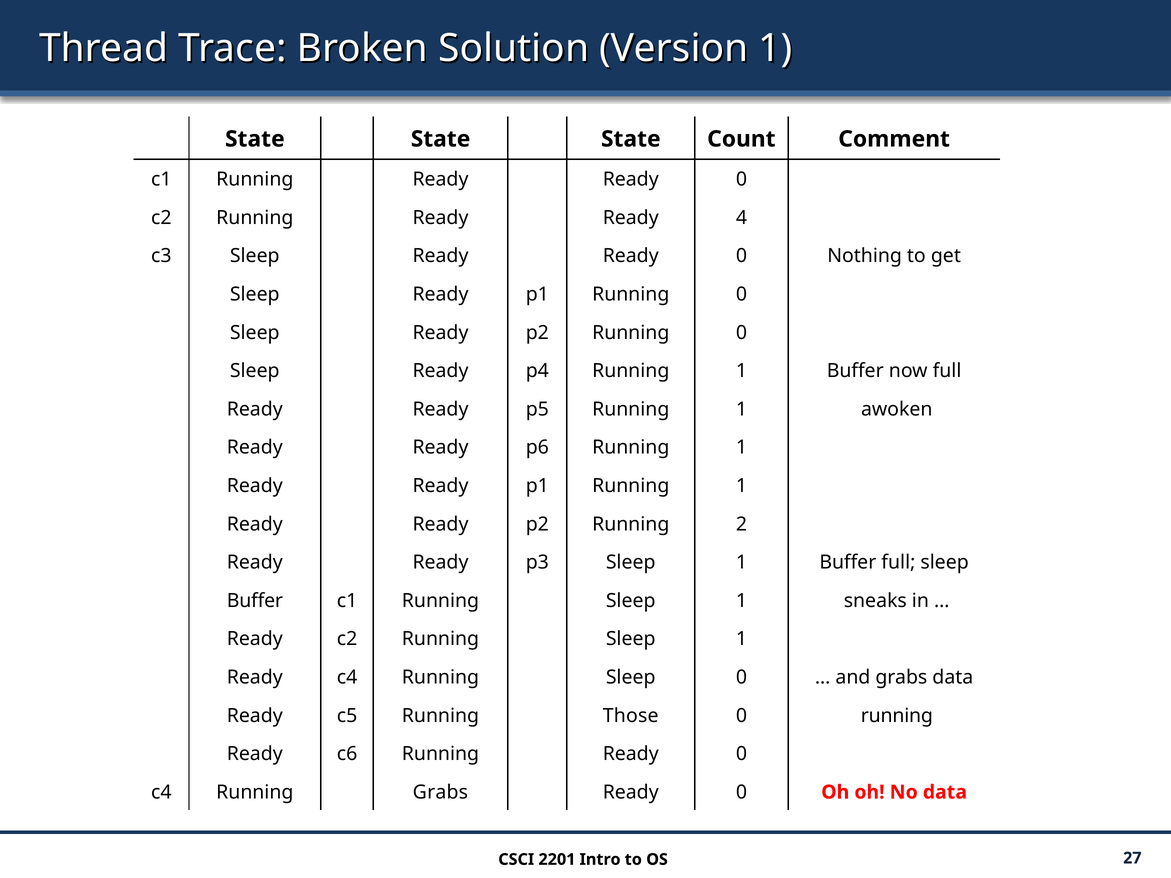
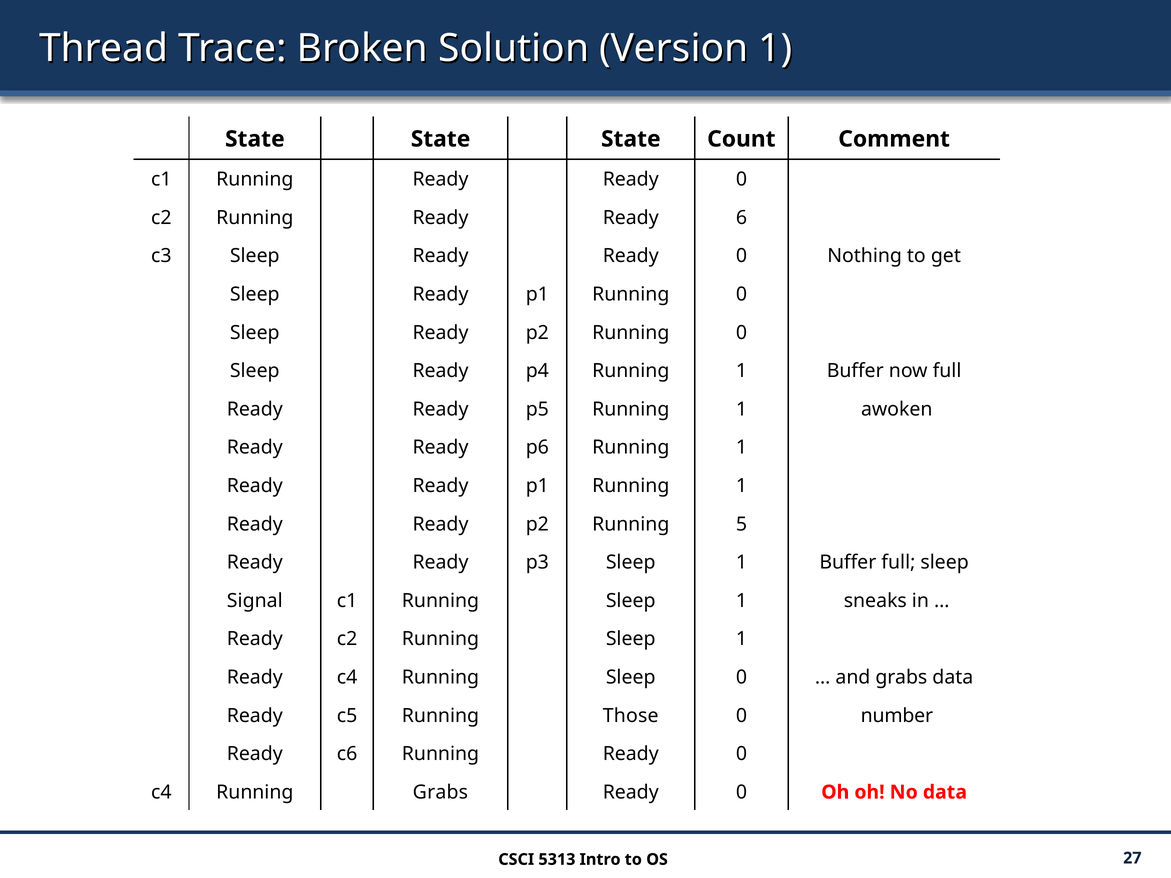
4: 4 -> 6
2: 2 -> 5
Buffer at (255, 601): Buffer -> Signal
0 running: running -> number
2201: 2201 -> 5313
